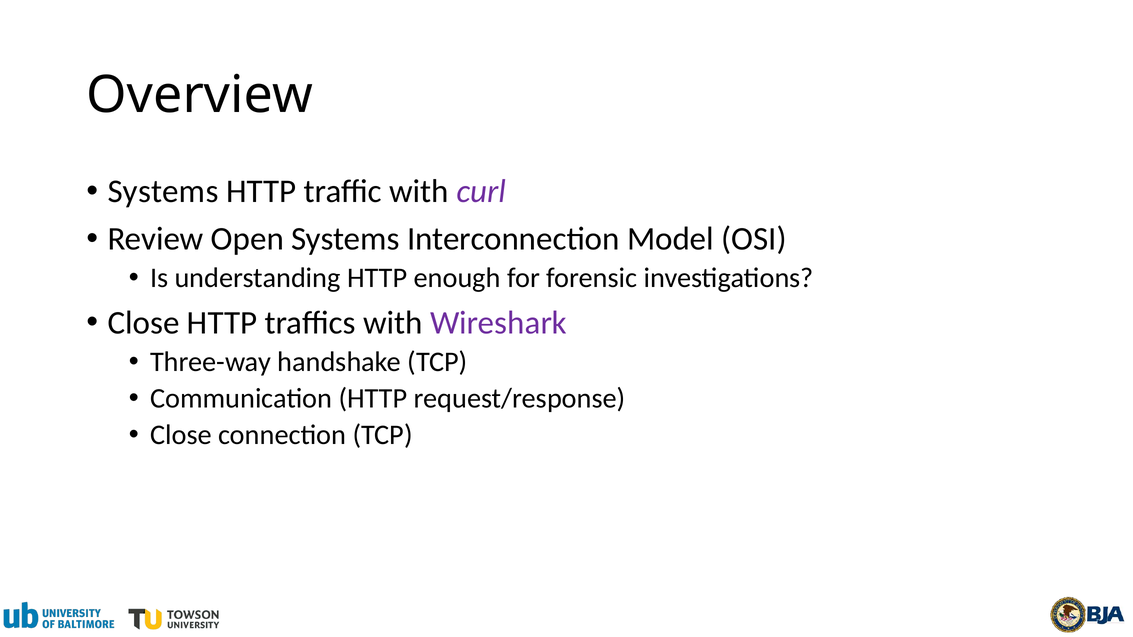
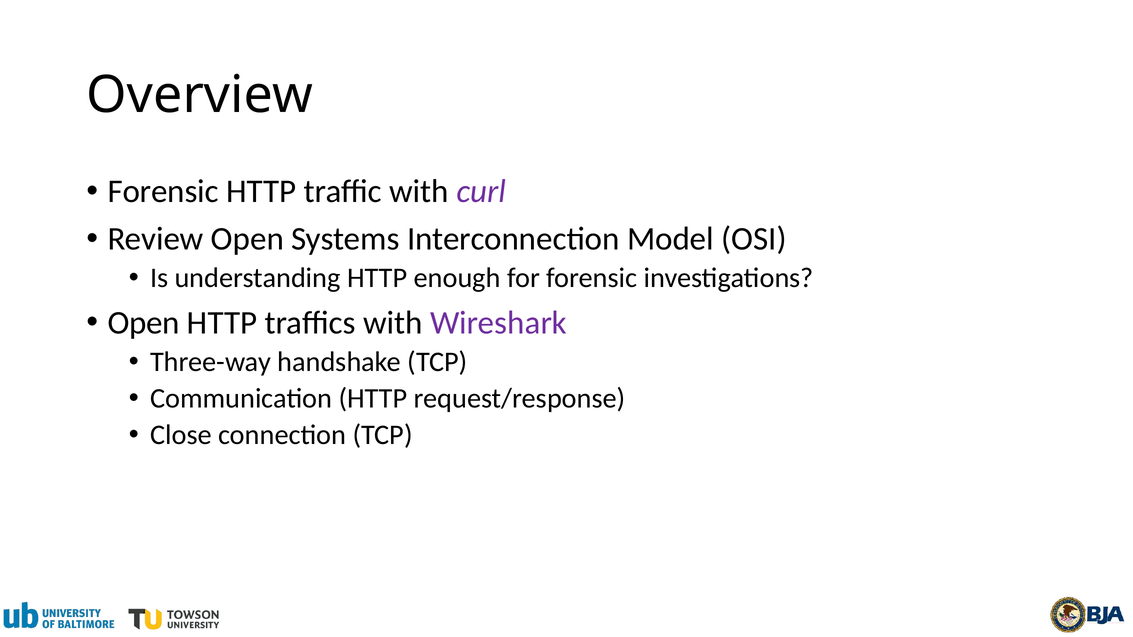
Systems at (163, 192): Systems -> Forensic
Close at (144, 323): Close -> Open
